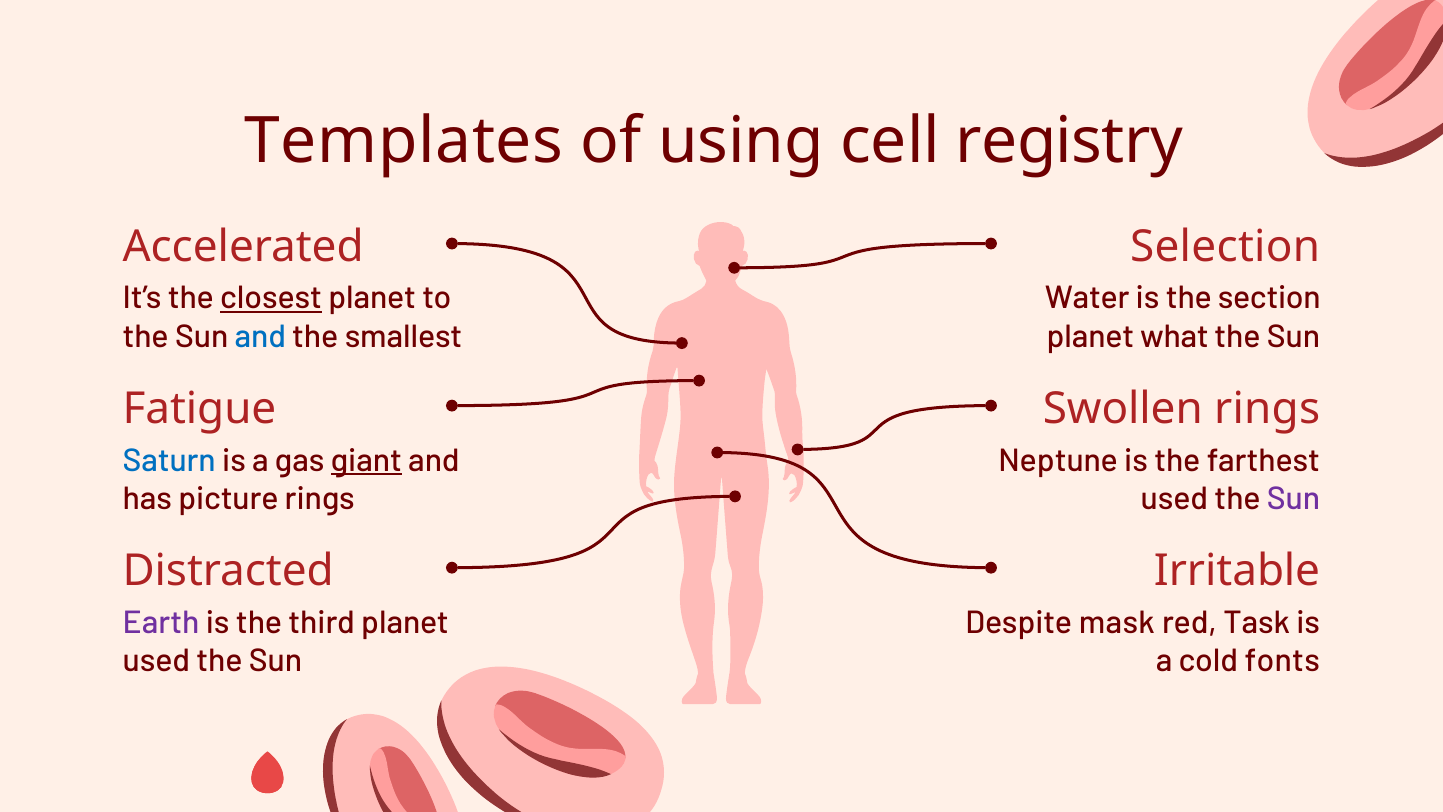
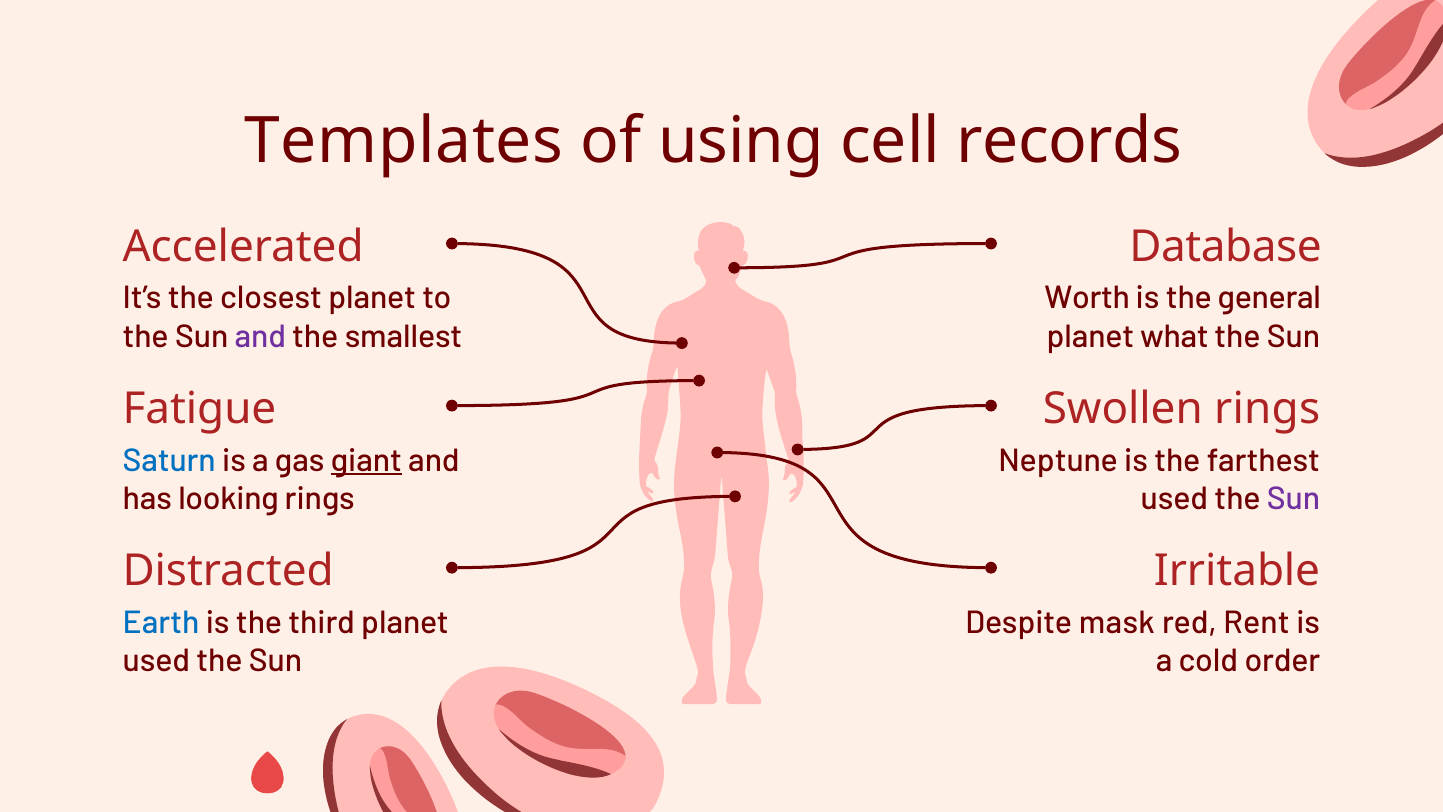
registry: registry -> records
Selection: Selection -> Database
closest underline: present -> none
Water: Water -> Worth
section: section -> general
and at (260, 337) colour: blue -> purple
picture: picture -> looking
Earth colour: purple -> blue
Task: Task -> Rent
fonts: fonts -> order
